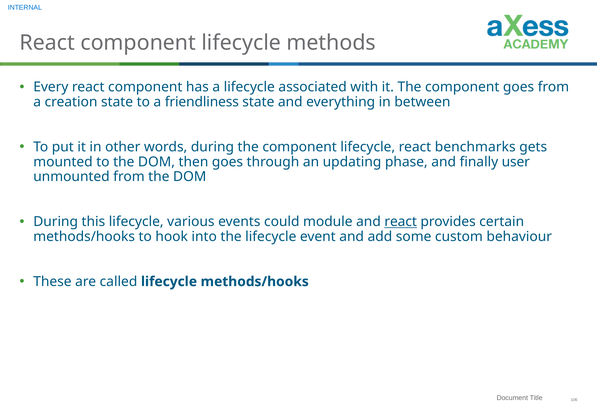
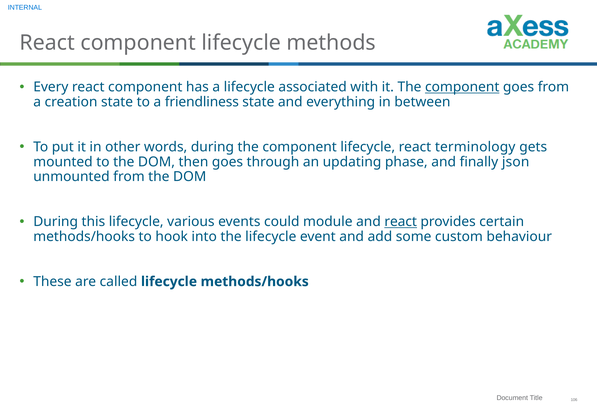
component at (462, 87) underline: none -> present
benchmarks: benchmarks -> terminology
user: user -> json
